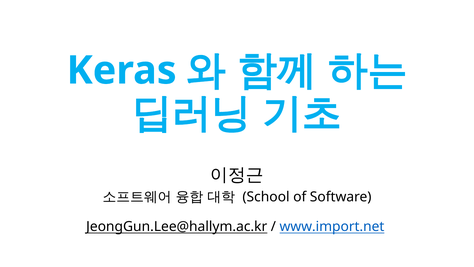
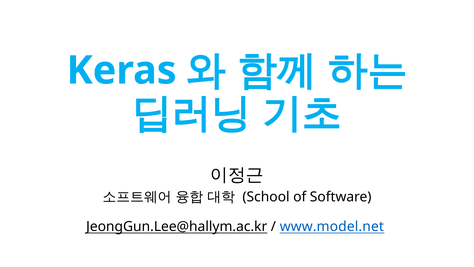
www.import.net: www.import.net -> www.model.net
